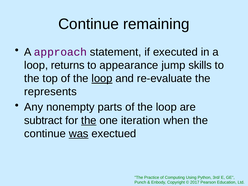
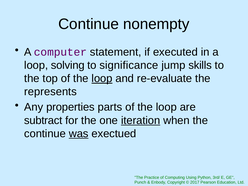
remaining: remaining -> nonempty
approach: approach -> computer
returns: returns -> solving
appearance: appearance -> significance
nonempty: nonempty -> properties
the at (89, 120) underline: present -> none
iteration underline: none -> present
